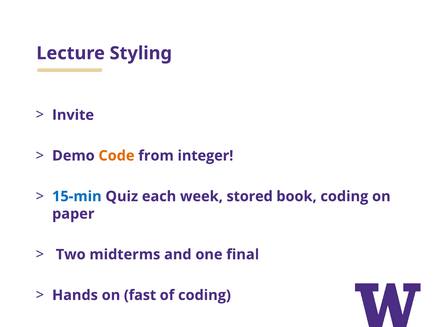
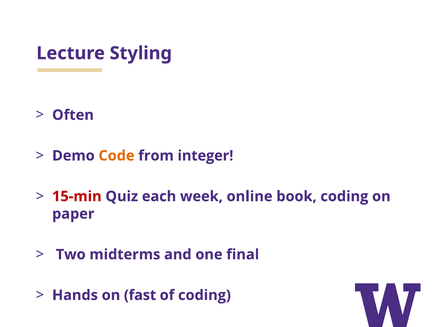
Invite: Invite -> Often
15-min colour: blue -> red
stored: stored -> online
